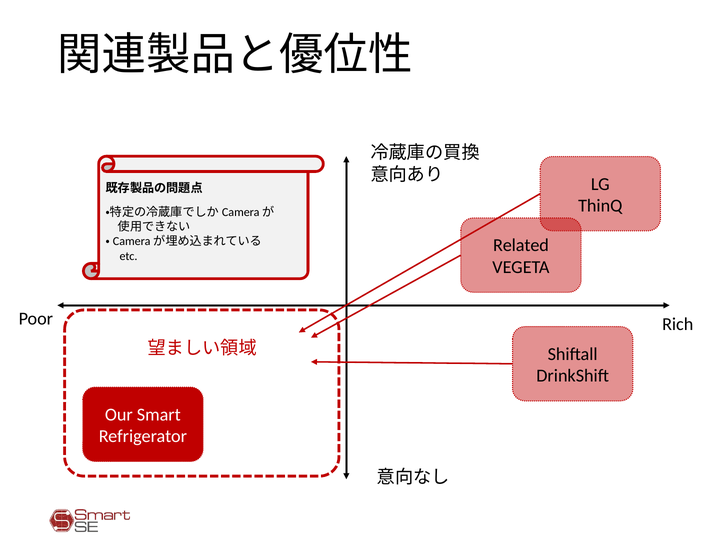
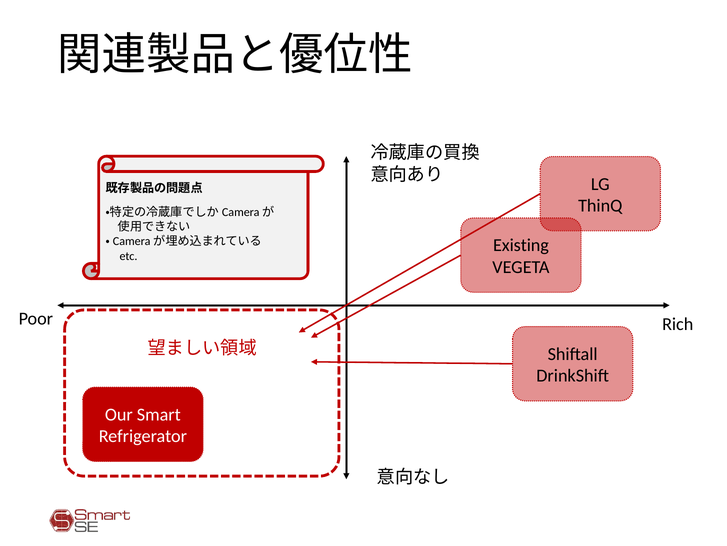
Related: Related -> Existing
